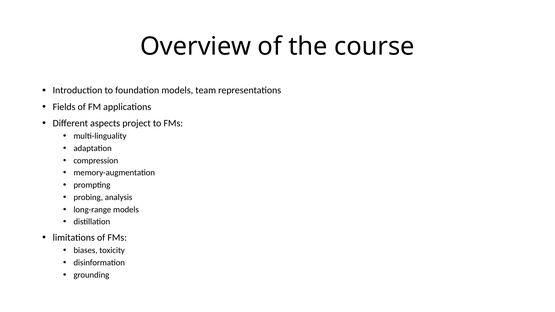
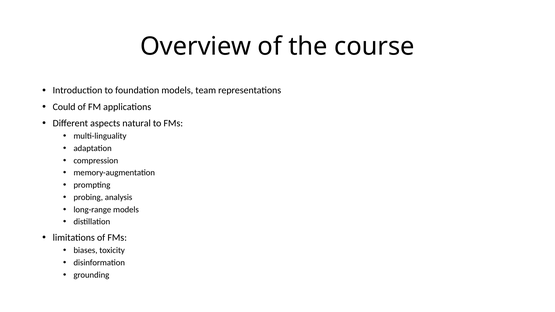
Fields: Fields -> Could
project: project -> natural
